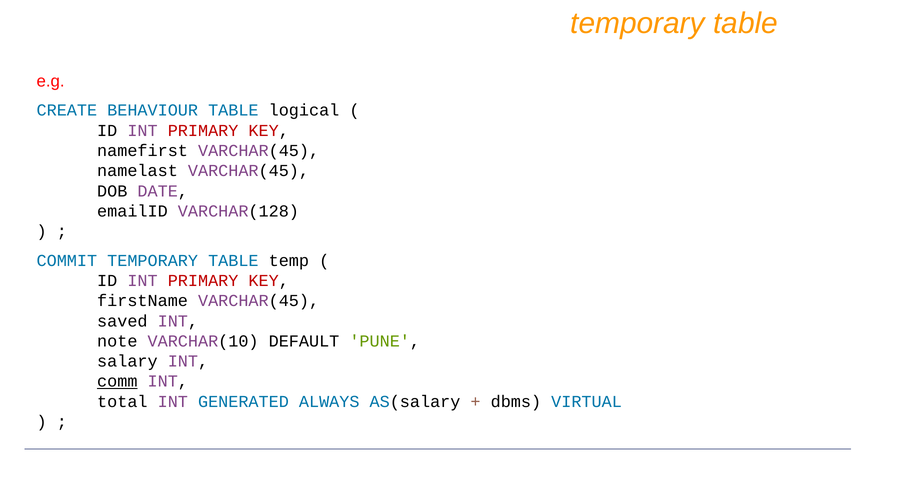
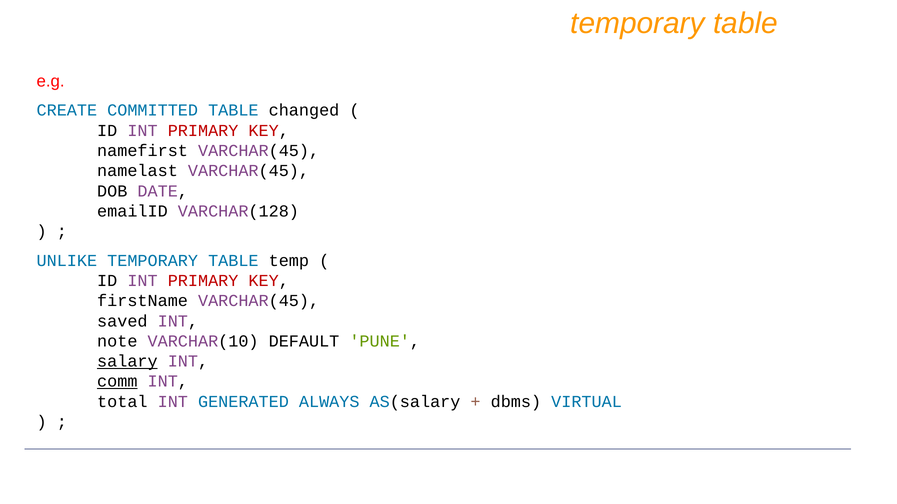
BEHAVIOUR: BEHAVIOUR -> COMMITTED
logical: logical -> changed
COMMIT: COMMIT -> UNLIKE
salary underline: none -> present
